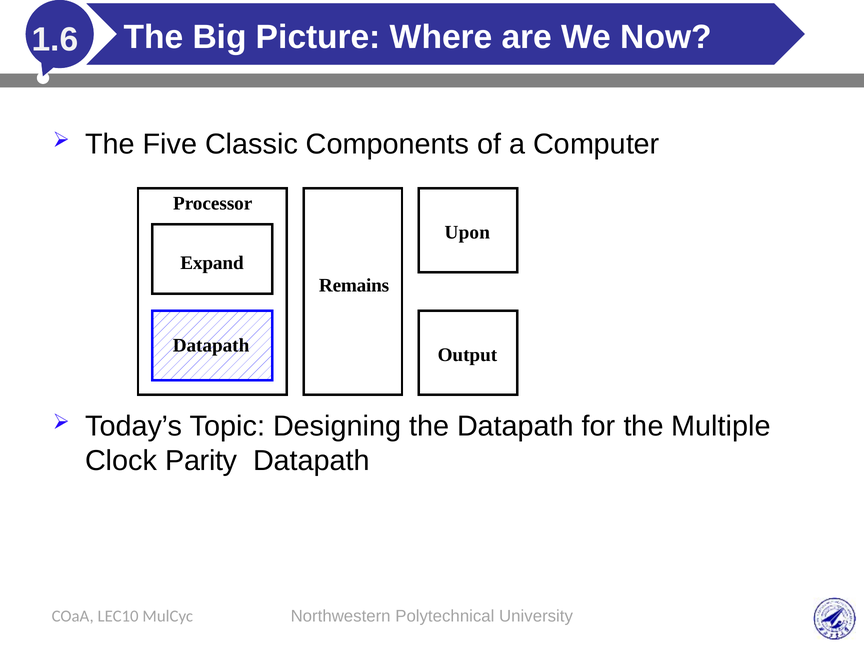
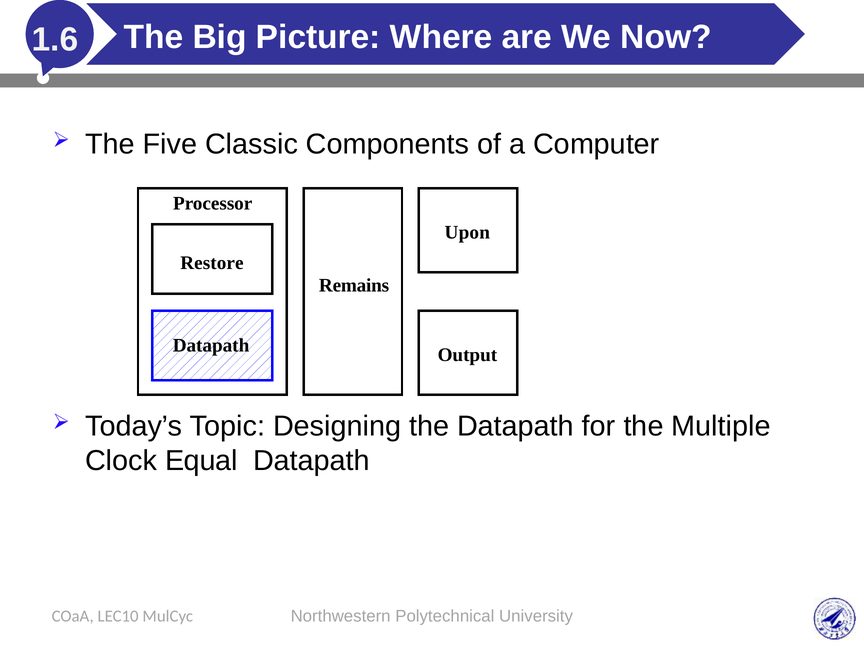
Expand: Expand -> Restore
Parity: Parity -> Equal
